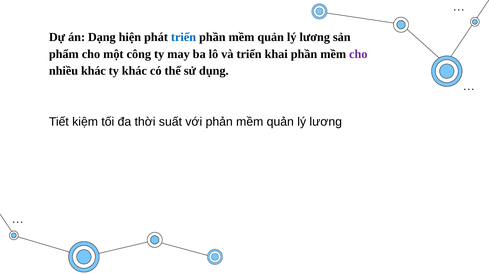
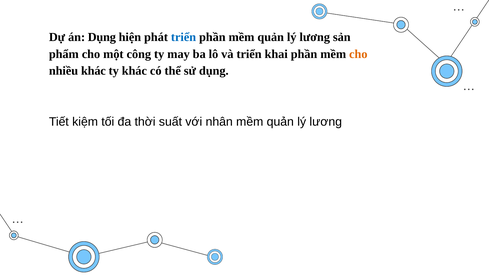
án Dạng: Dạng -> Dụng
cho at (358, 54) colour: purple -> orange
phản: phản -> nhân
